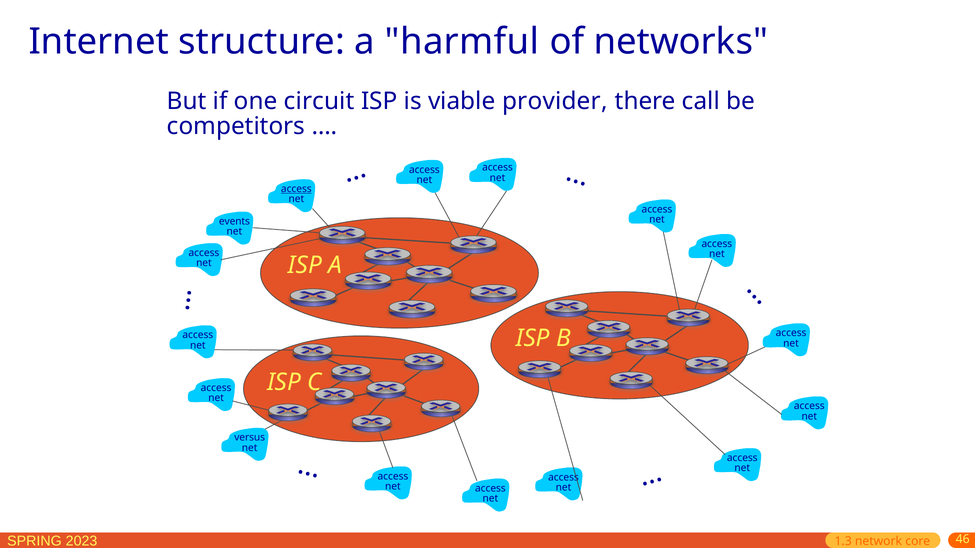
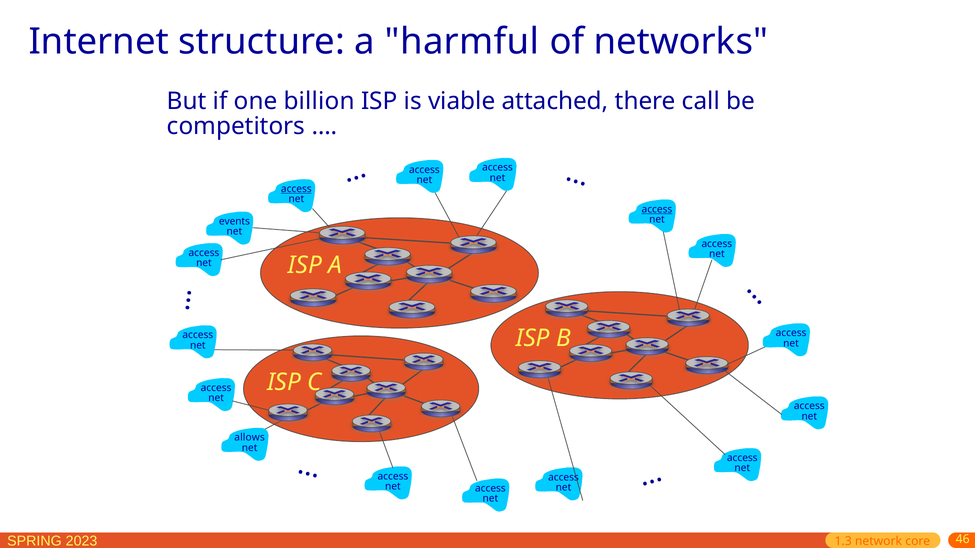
circuit: circuit -> billion
provider: provider -> attached
access at (657, 209) underline: none -> present
versus: versus -> allows
